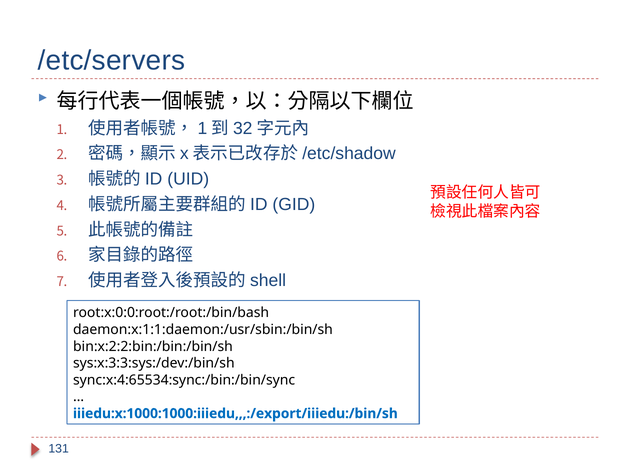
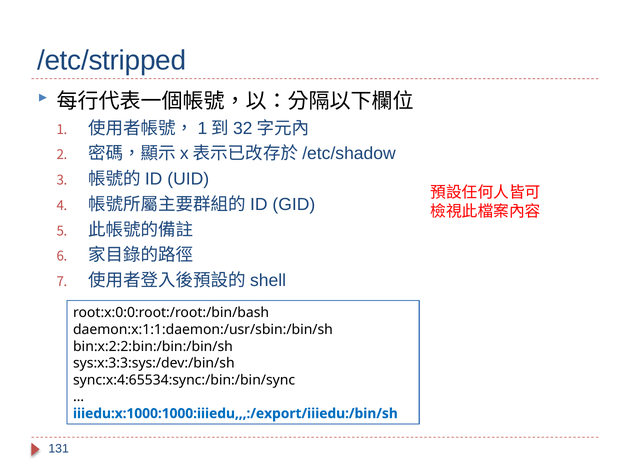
/etc/servers: /etc/servers -> /etc/stripped
